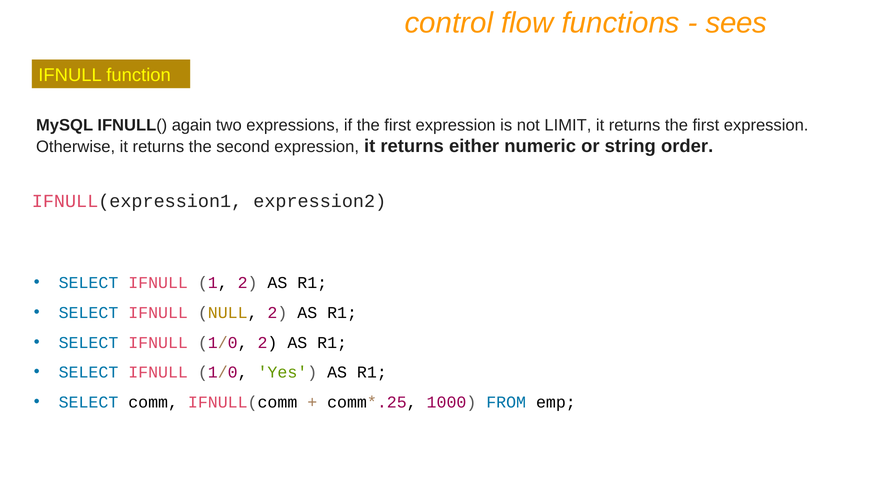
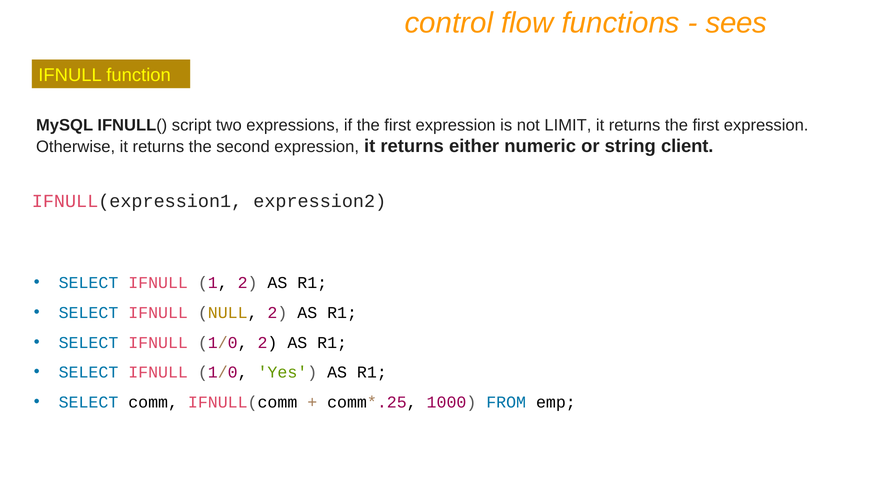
again: again -> script
order: order -> client
